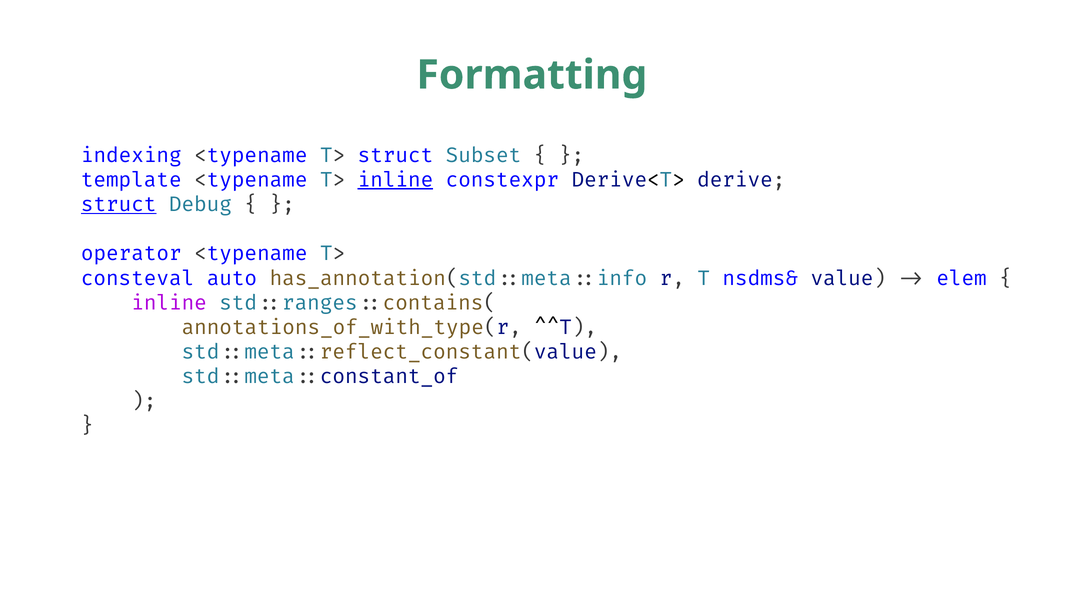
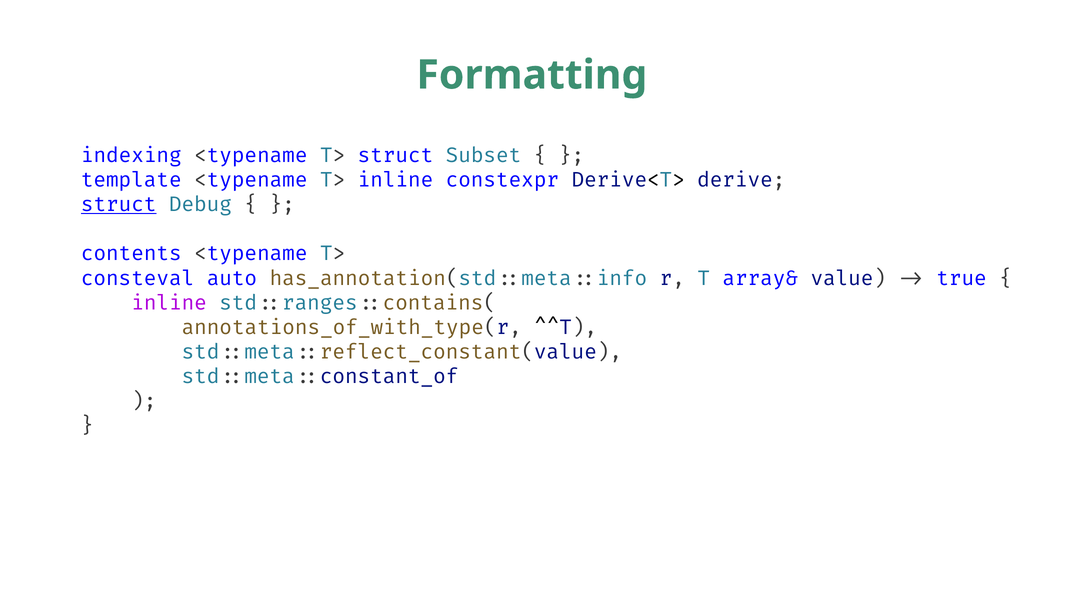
inline at (395, 180) underline: present -> none
operator: operator -> contents
nsdms&: nsdms& -> array&
elem: elem -> true
